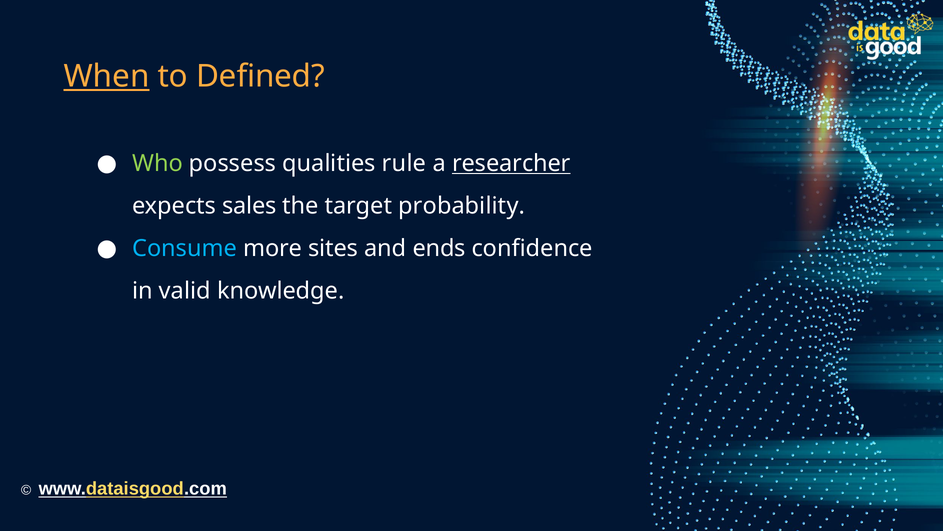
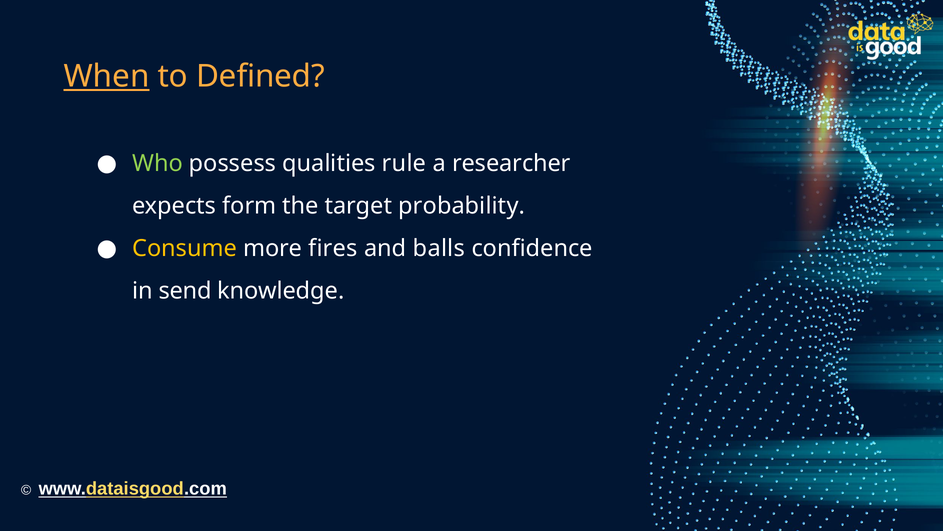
researcher underline: present -> none
sales: sales -> form
Consume colour: light blue -> yellow
sites: sites -> fires
ends: ends -> balls
valid: valid -> send
